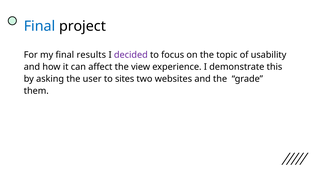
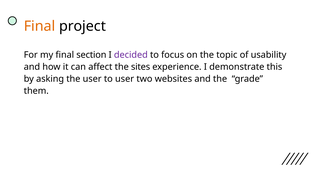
Final at (40, 26) colour: blue -> orange
results: results -> section
view: view -> sites
to sites: sites -> user
